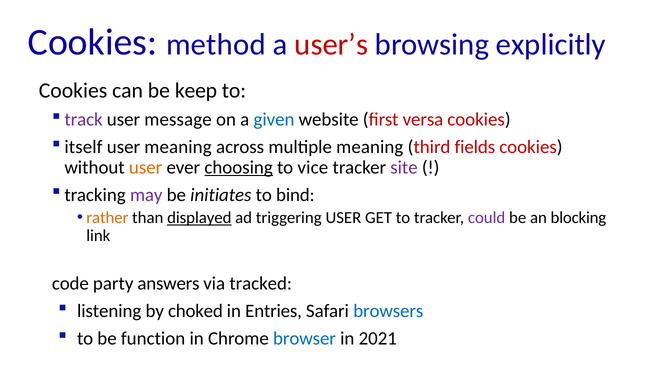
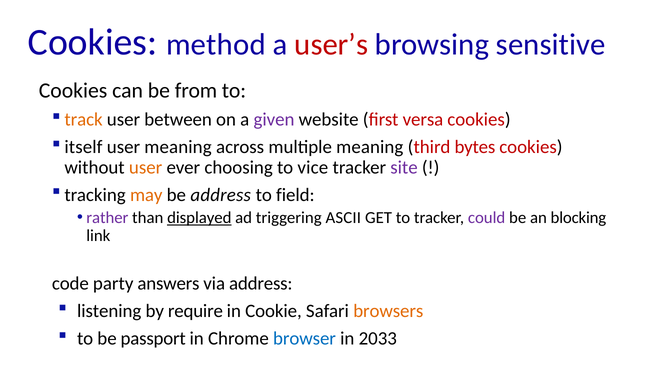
explicitly: explicitly -> sensitive
keep: keep -> from
track colour: purple -> orange
message: message -> between
given colour: blue -> purple
fields: fields -> bytes
choosing underline: present -> none
may colour: purple -> orange
be initiates: initiates -> address
bind: bind -> field
rather colour: orange -> purple
triggering USER: USER -> ASCII
via tracked: tracked -> address
choked: choked -> require
Entries: Entries -> Cookie
browsers colour: blue -> orange
function: function -> passport
2021: 2021 -> 2033
